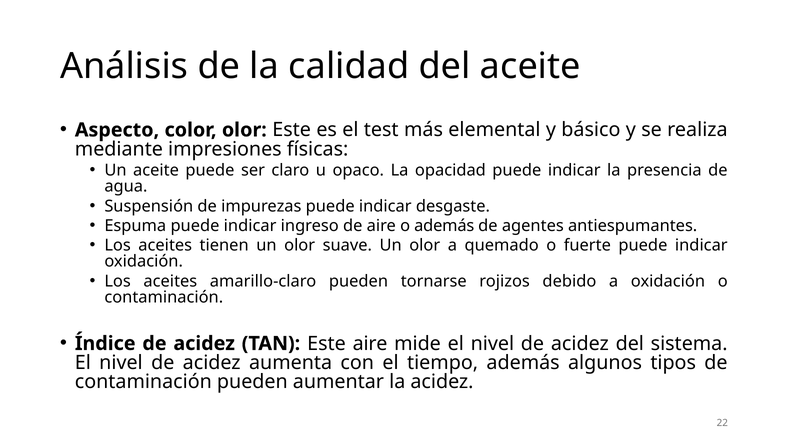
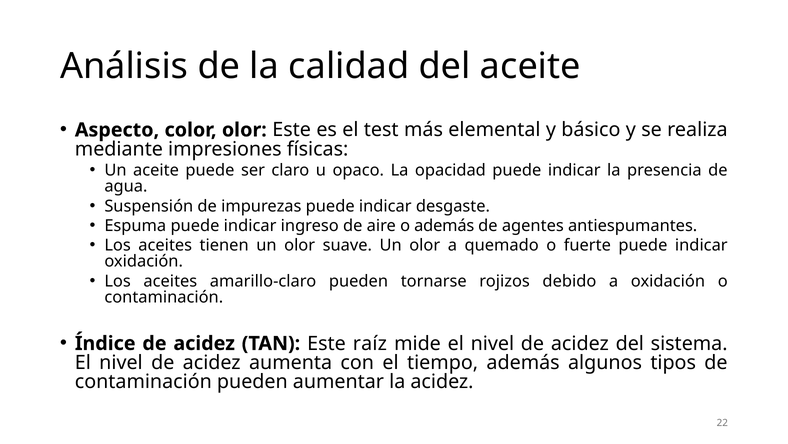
Este aire: aire -> raíz
